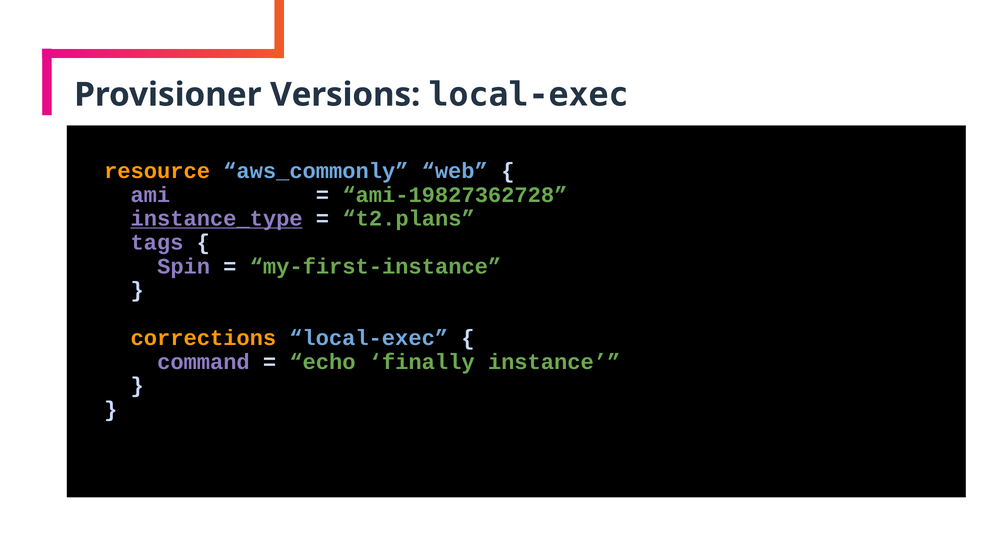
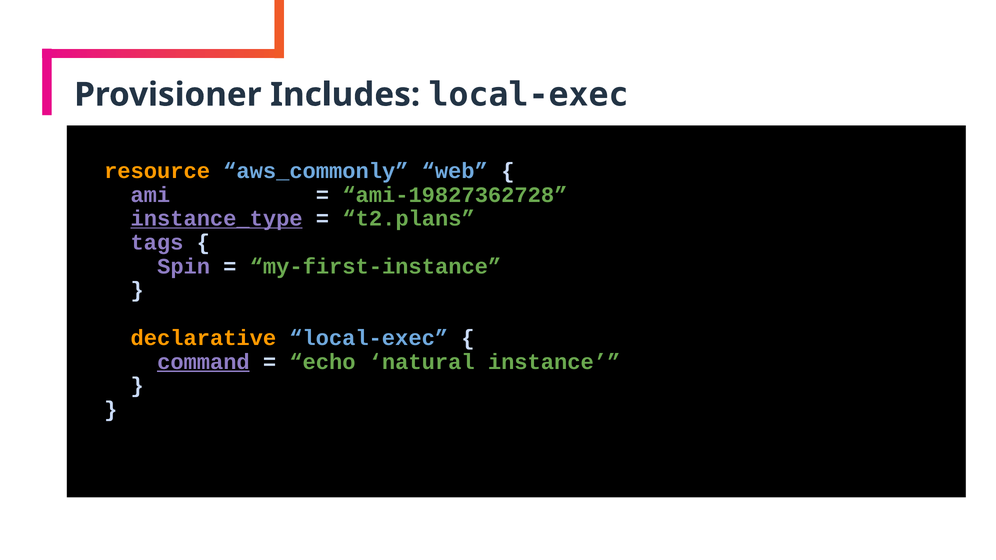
Versions: Versions -> Includes
corrections: corrections -> declarative
command underline: none -> present
finally: finally -> natural
